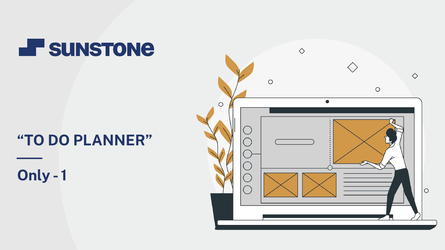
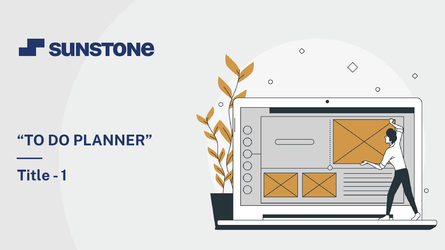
Only: Only -> Title
